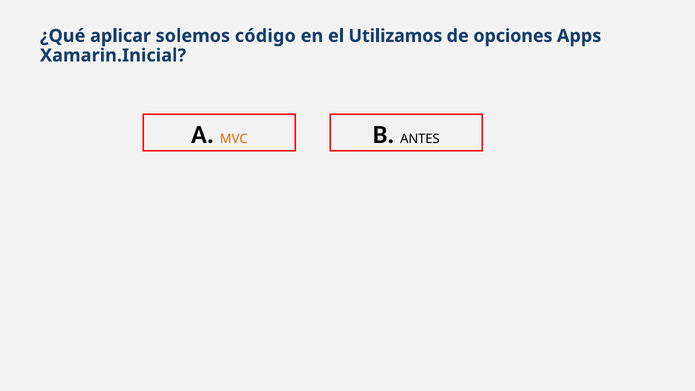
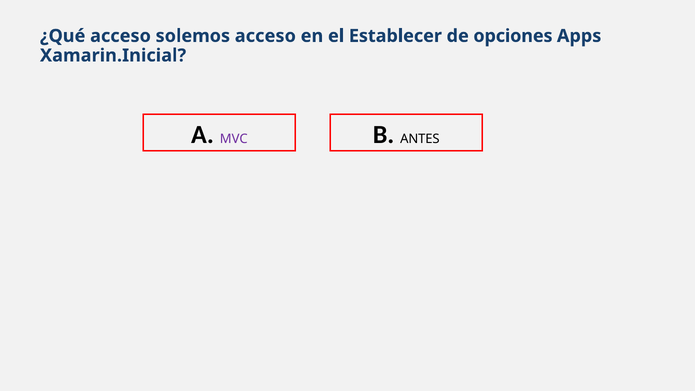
¿Qué aplicar: aplicar -> acceso
solemos código: código -> acceso
Utilizamos: Utilizamos -> Establecer
MVC colour: orange -> purple
